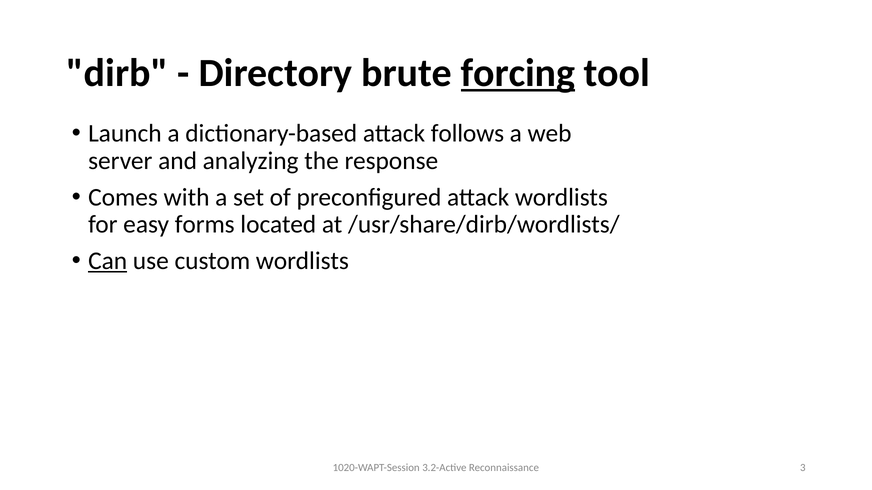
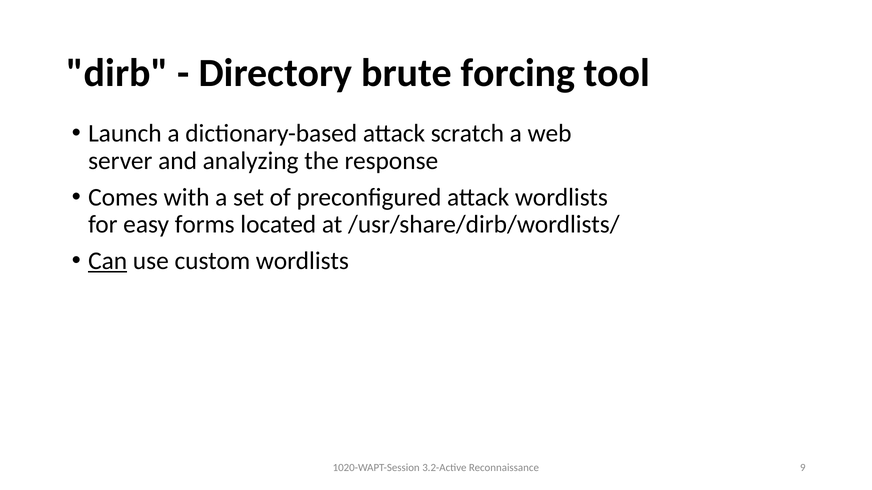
forcing underline: present -> none
follows: follows -> scratch
3: 3 -> 9
